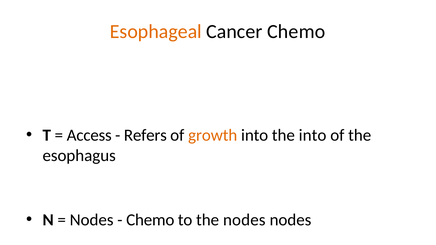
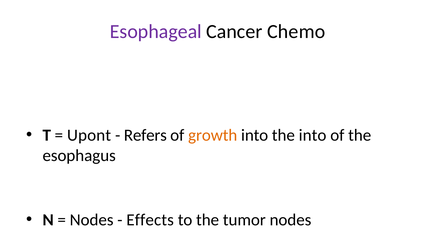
Esophageal colour: orange -> purple
Access: Access -> Upont
Chemo at (150, 220): Chemo -> Effects
the nodes: nodes -> tumor
